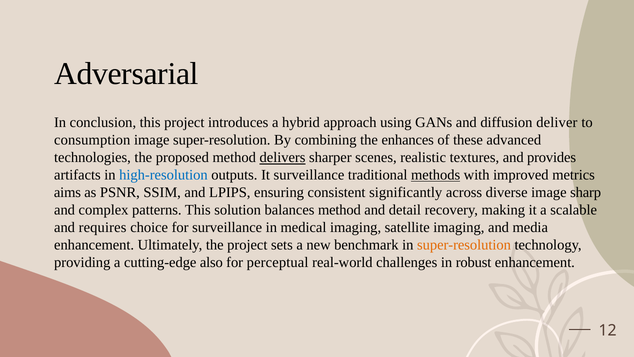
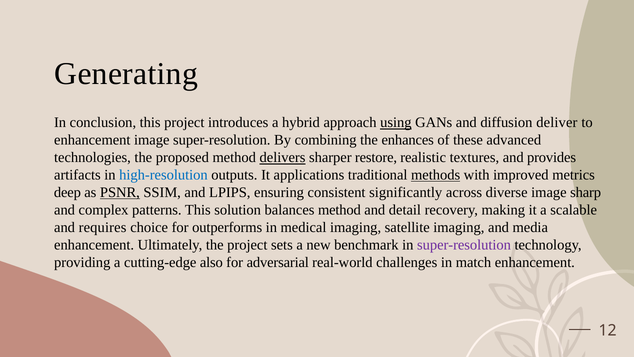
Adversarial: Adversarial -> Generating
using underline: none -> present
consumption at (92, 140): consumption -> enhancement
scenes: scenes -> restore
It surveillance: surveillance -> applications
aims: aims -> deep
PSNR underline: none -> present
for surveillance: surveillance -> outperforms
super-resolution at (464, 245) colour: orange -> purple
perceptual: perceptual -> adversarial
robust: robust -> match
